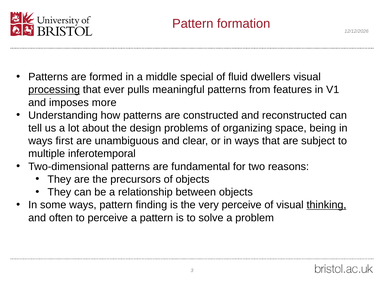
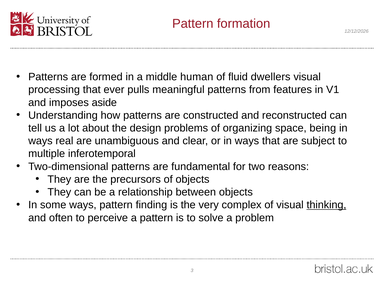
special: special -> human
processing underline: present -> none
more: more -> aside
first: first -> real
very perceive: perceive -> complex
